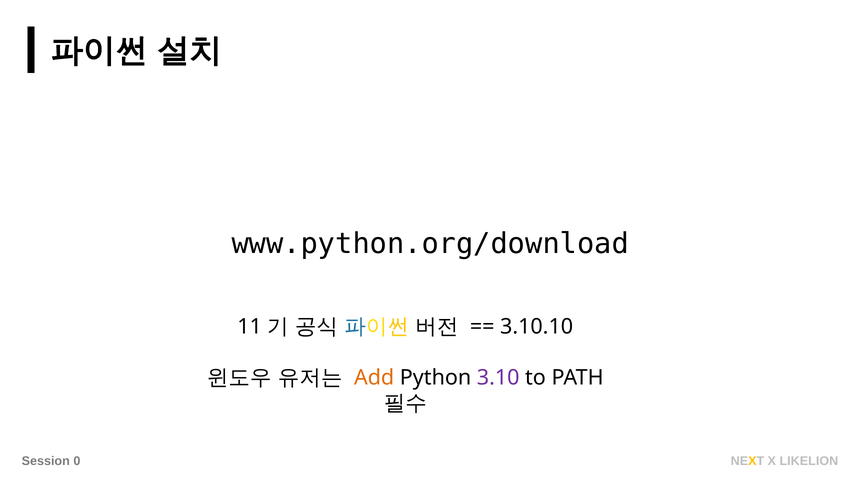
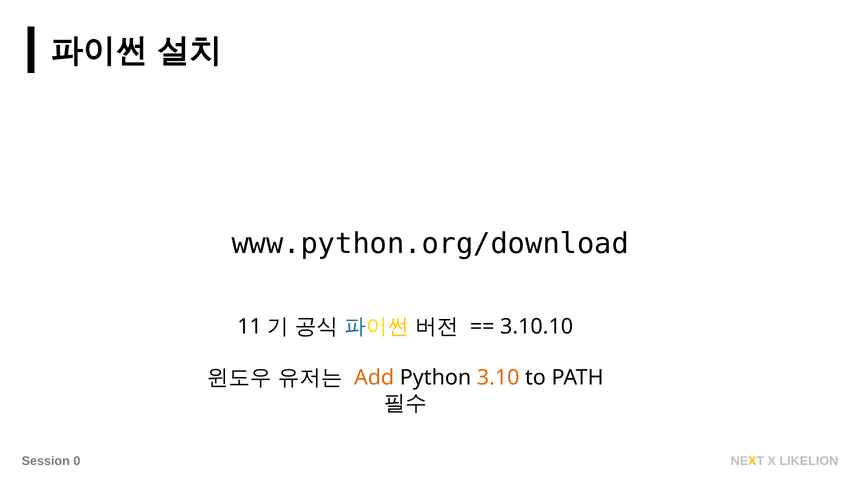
3.10 colour: purple -> orange
